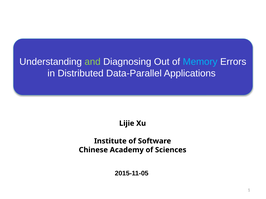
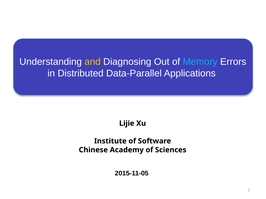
and colour: light green -> yellow
